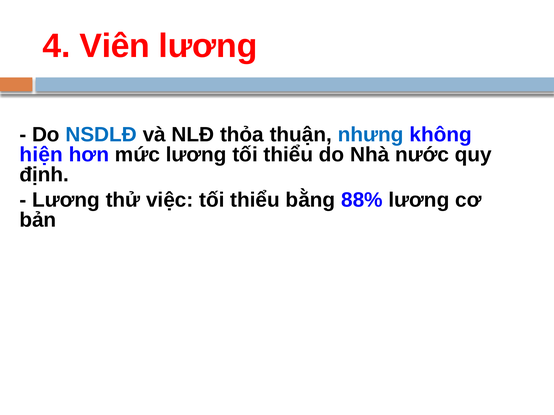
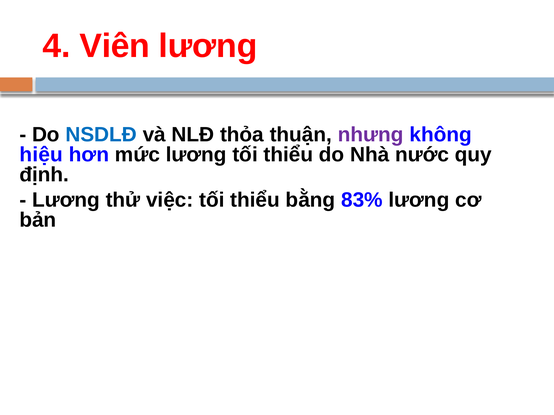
nhưng colour: blue -> purple
hiện: hiện -> hiệu
88%: 88% -> 83%
